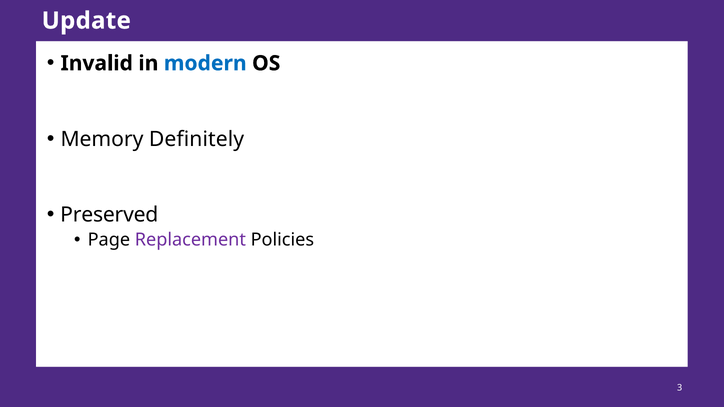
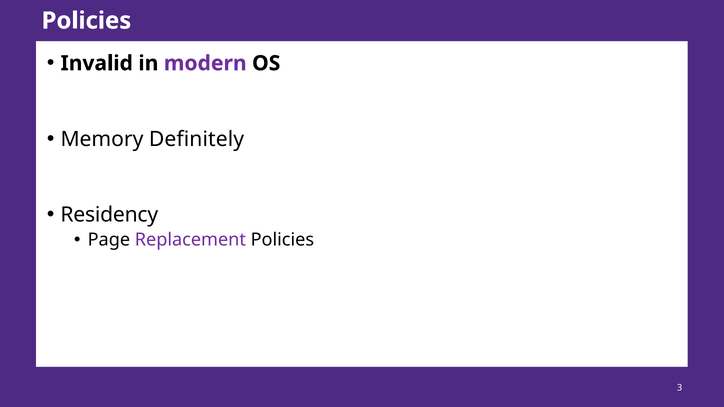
Update at (86, 21): Update -> Policies
modern colour: blue -> purple
Preserved: Preserved -> Residency
